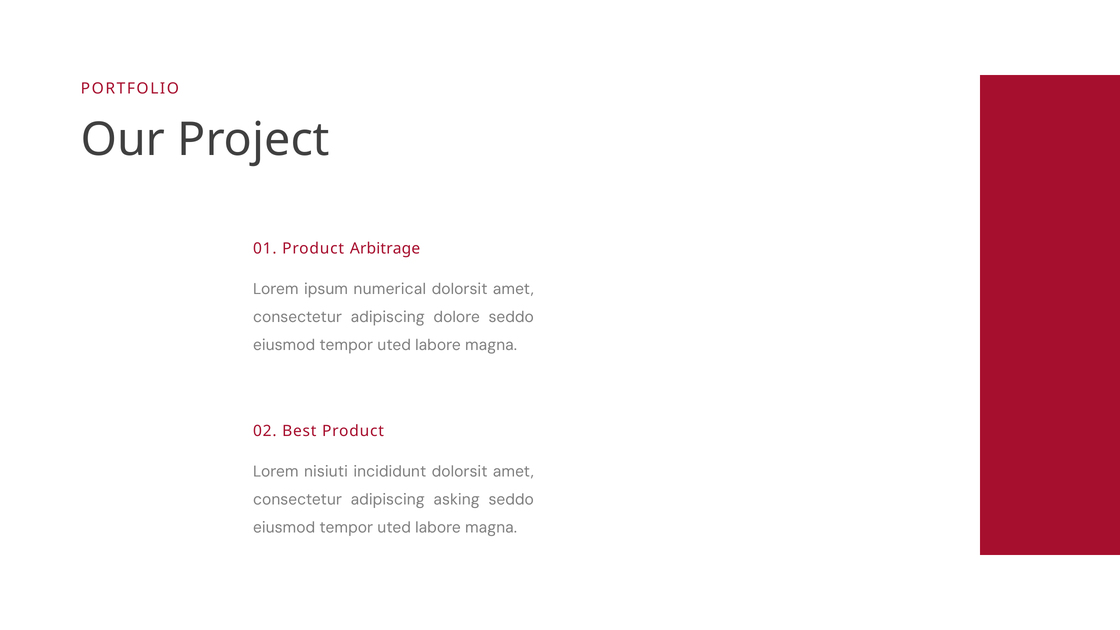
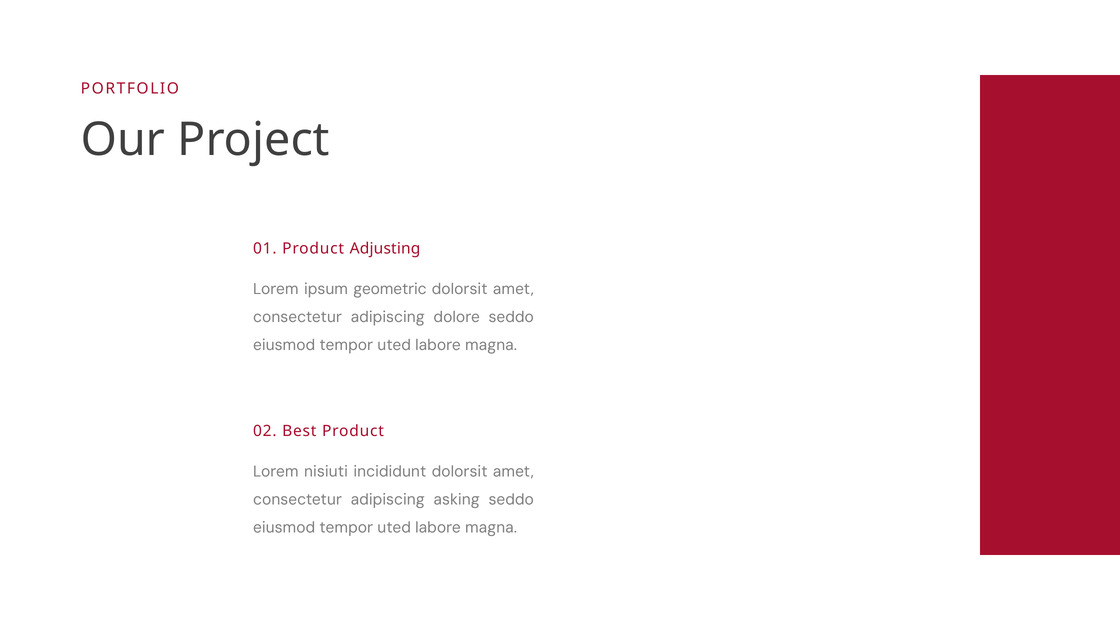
Arbitrage: Arbitrage -> Adjusting
numerical: numerical -> geometric
